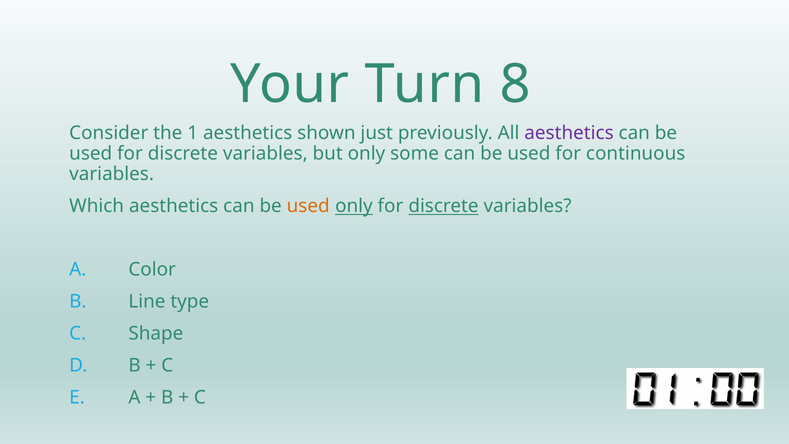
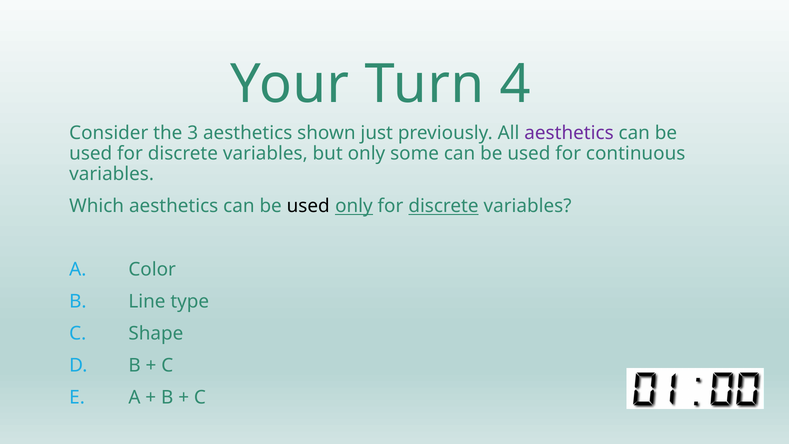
8: 8 -> 4
1: 1 -> 3
used at (308, 206) colour: orange -> black
